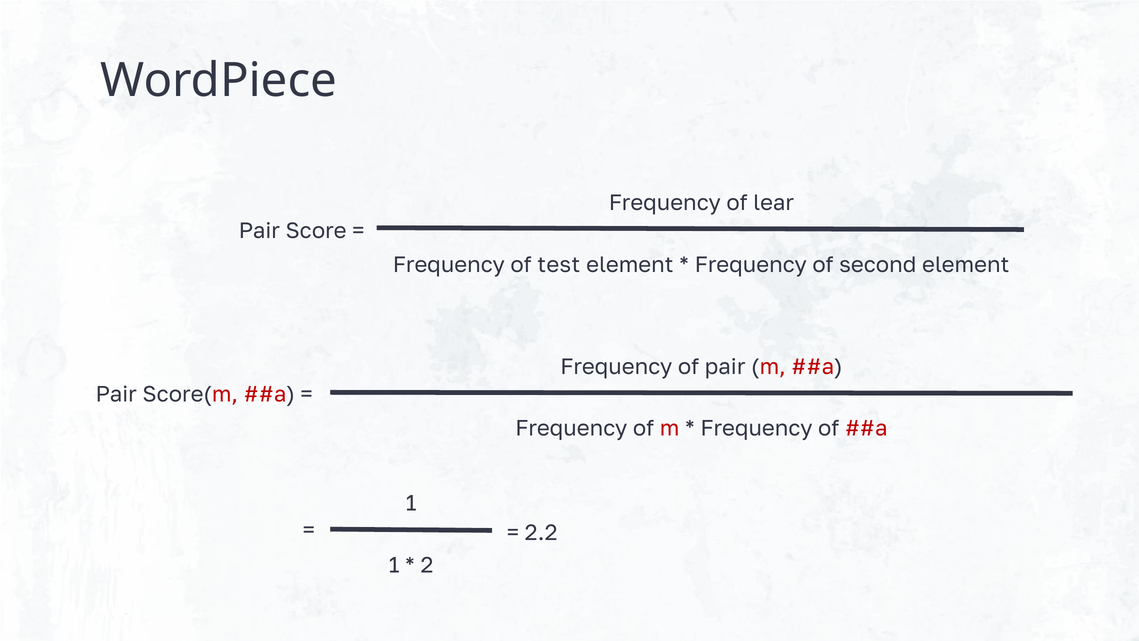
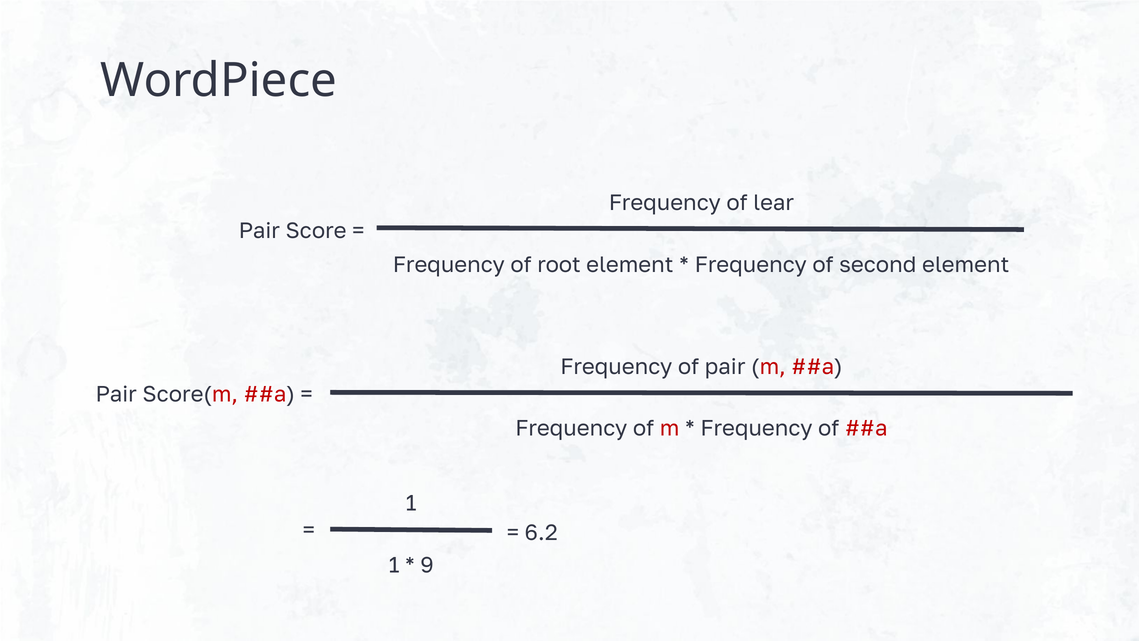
test: test -> root
2.2: 2.2 -> 6.2
2: 2 -> 9
